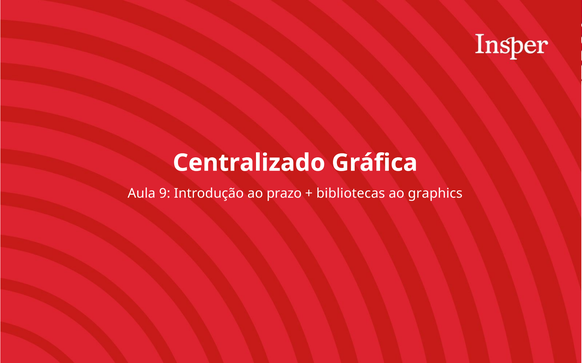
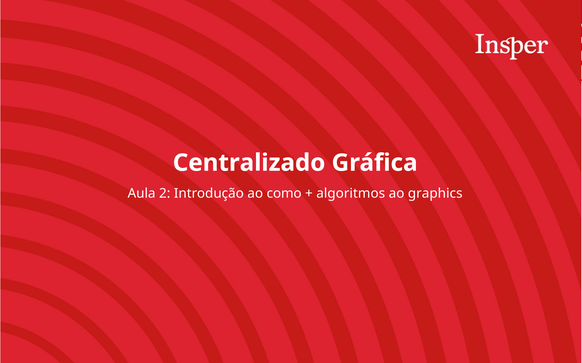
9: 9 -> 2
prazo: prazo -> como
bibliotecas: bibliotecas -> algoritmos
